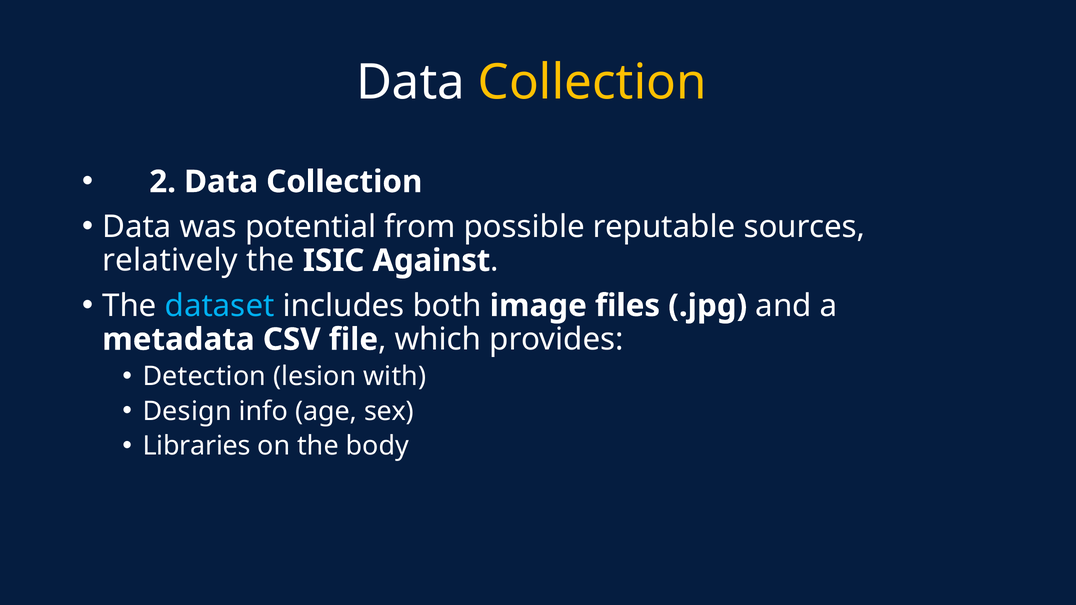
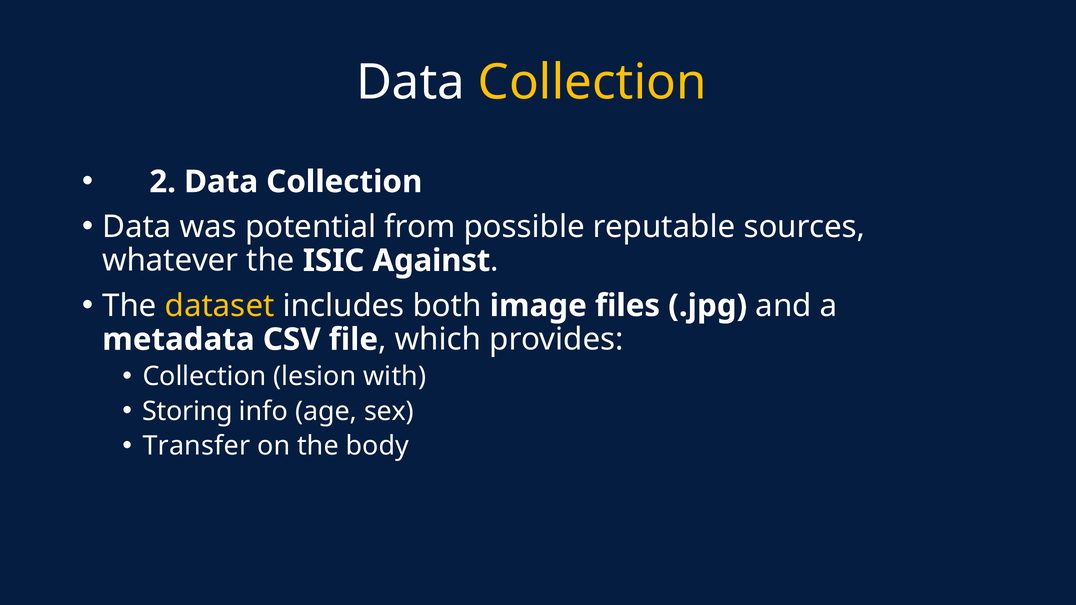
relatively: relatively -> whatever
dataset colour: light blue -> yellow
Detection at (204, 377): Detection -> Collection
Design: Design -> Storing
Libraries: Libraries -> Transfer
